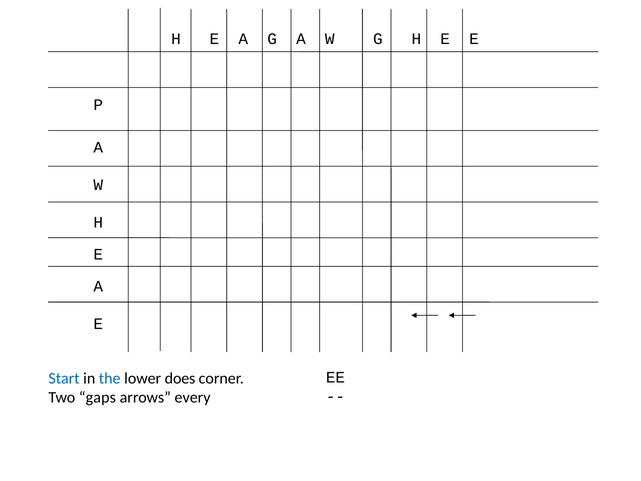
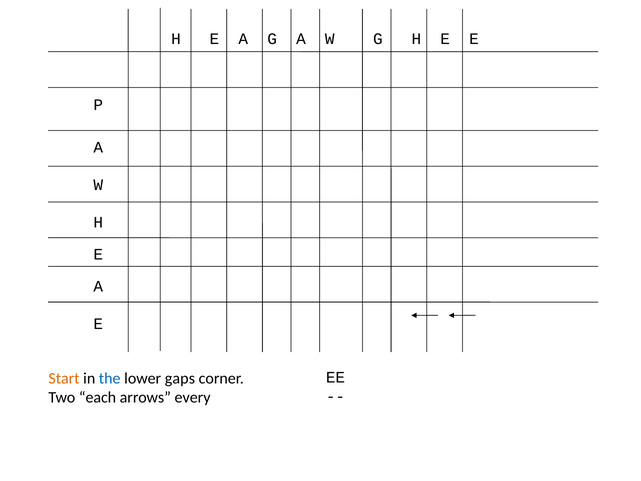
Start colour: blue -> orange
does: does -> gaps
gaps: gaps -> each
